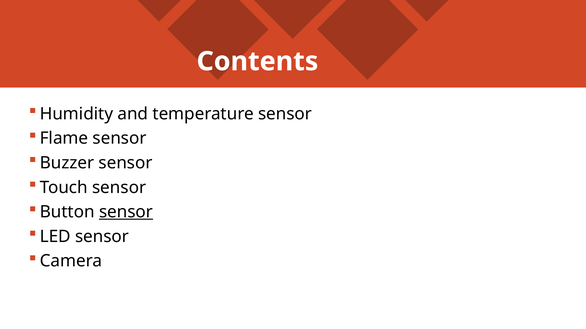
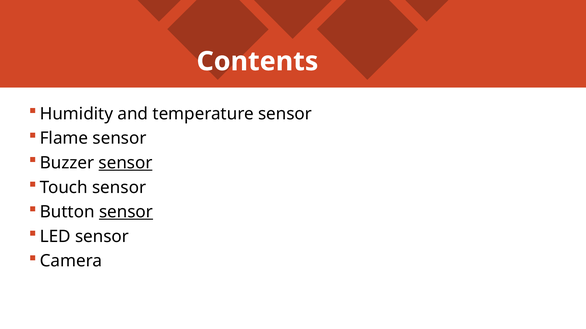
sensor at (126, 163) underline: none -> present
